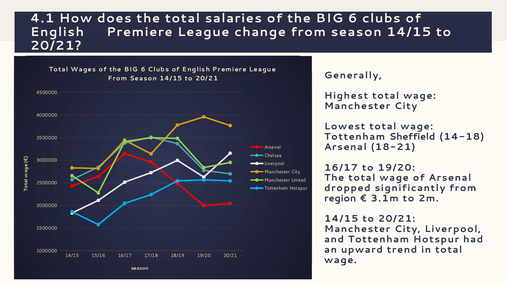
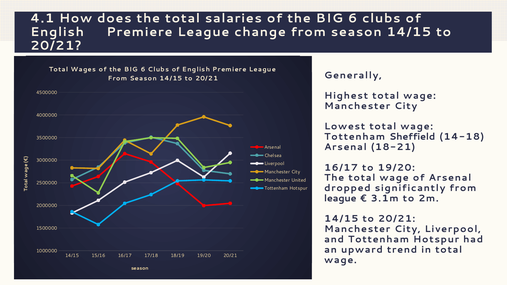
region at (340, 198): region -> league
